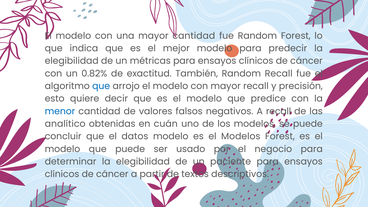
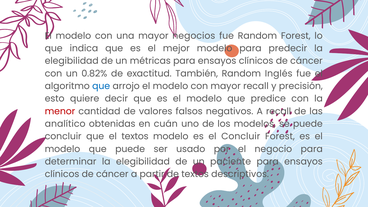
mayor cantidad: cantidad -> negocios
Random Recall: Recall -> Inglés
menor colour: blue -> red
el datos: datos -> textos
el Modelos: Modelos -> Concluir
